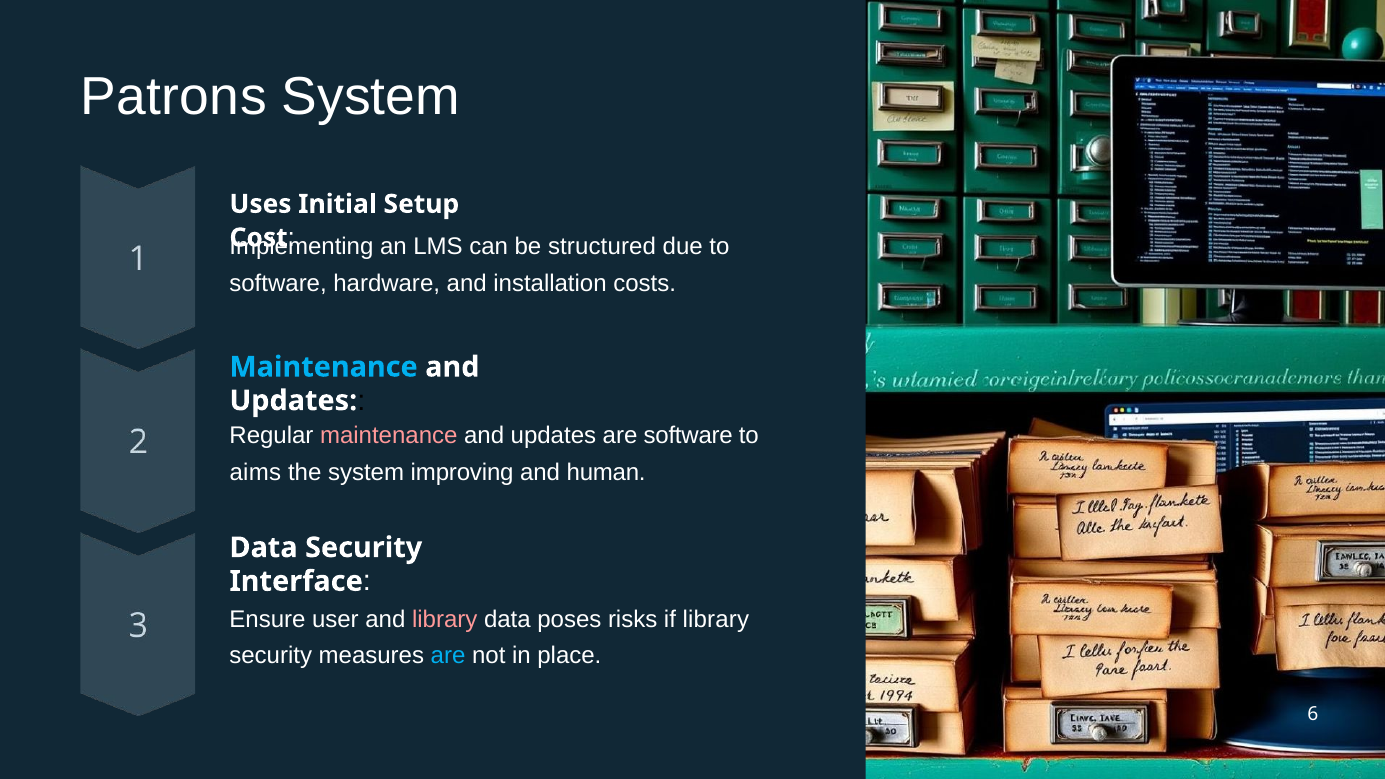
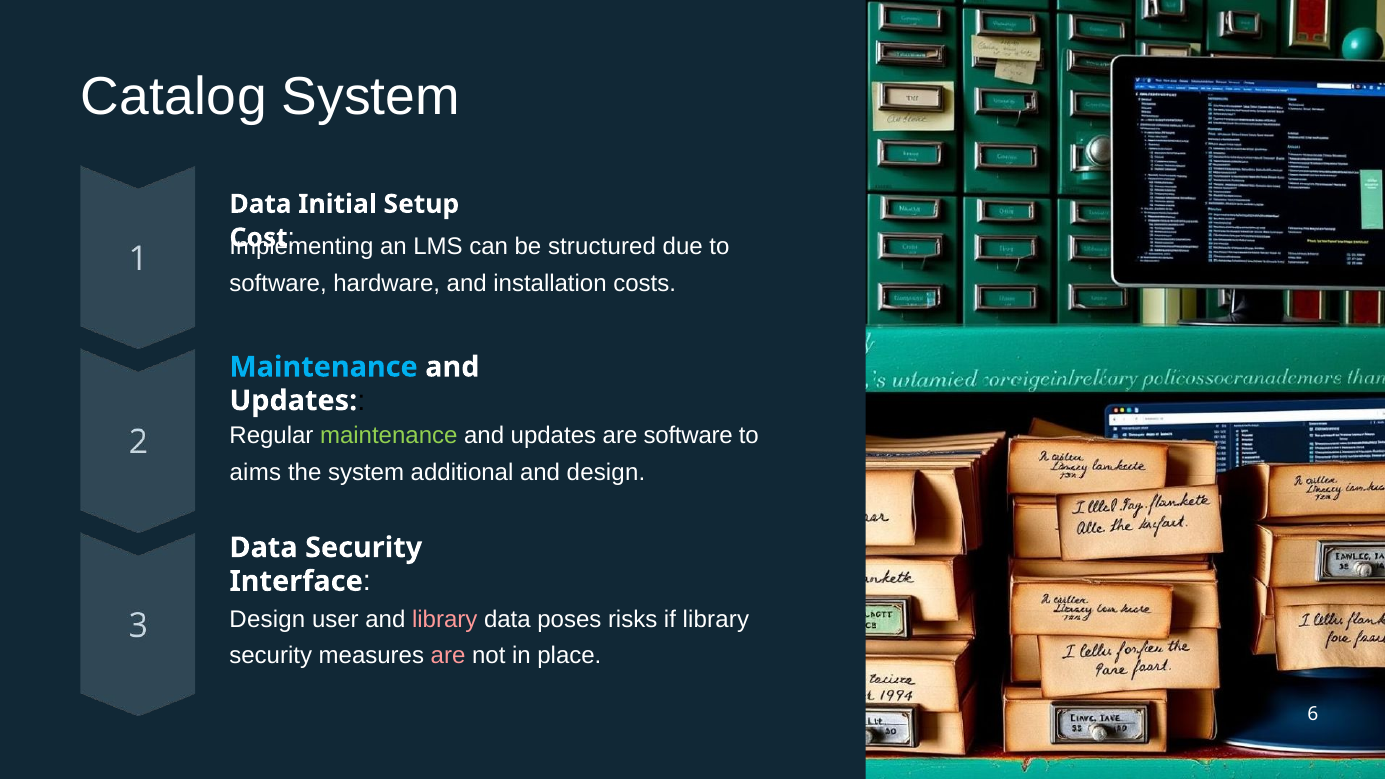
Patrons: Patrons -> Catalog
Uses at (260, 204): Uses -> Data
maintenance at (389, 436) colour: pink -> light green
improving: improving -> additional
and human: human -> design
Ensure at (267, 619): Ensure -> Design
are at (448, 656) colour: light blue -> pink
